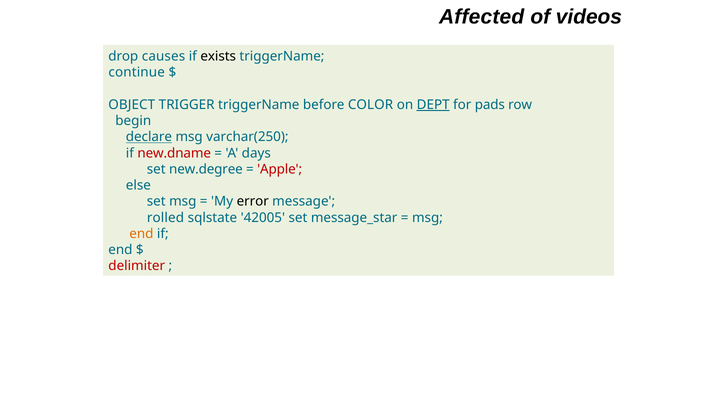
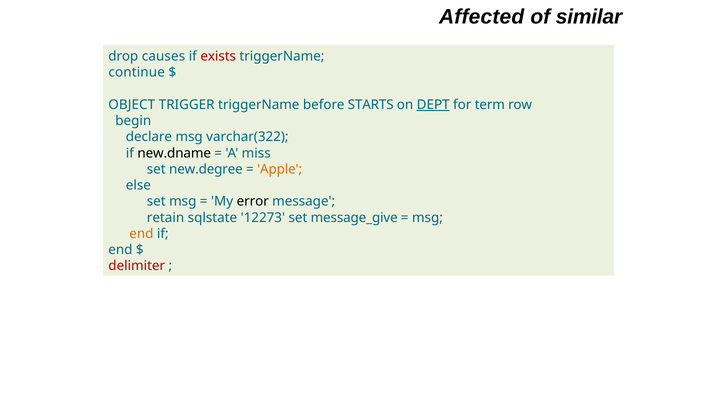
videos: videos -> similar
exists colour: black -> red
COLOR: COLOR -> STARTS
pads: pads -> term
declare underline: present -> none
varchar(250: varchar(250 -> varchar(322
new.dname colour: red -> black
days: days -> miss
Apple colour: red -> orange
rolled: rolled -> retain
42005: 42005 -> 12273
message_star: message_star -> message_give
